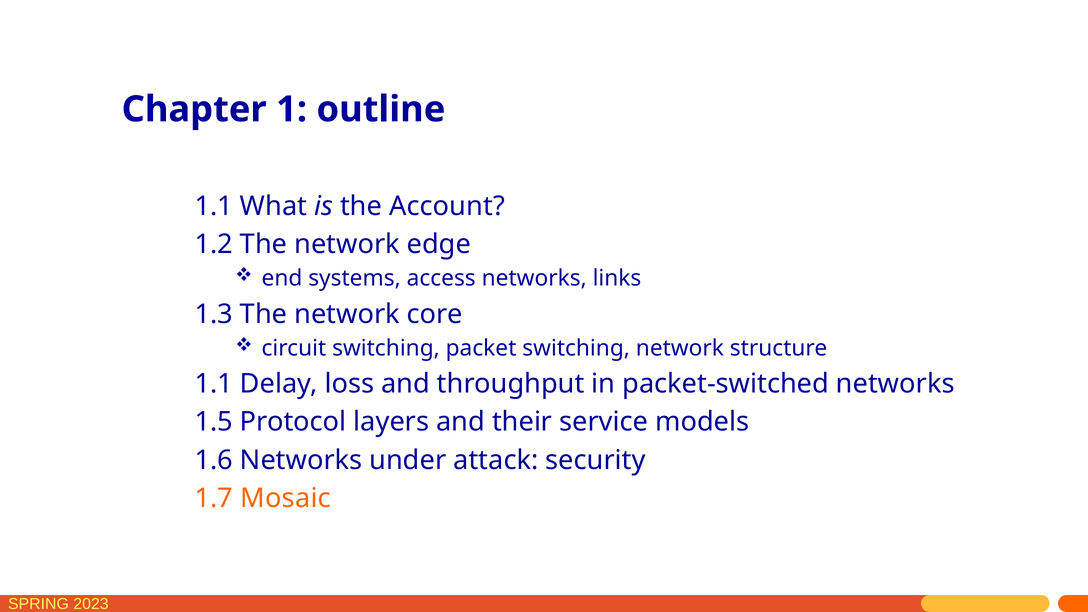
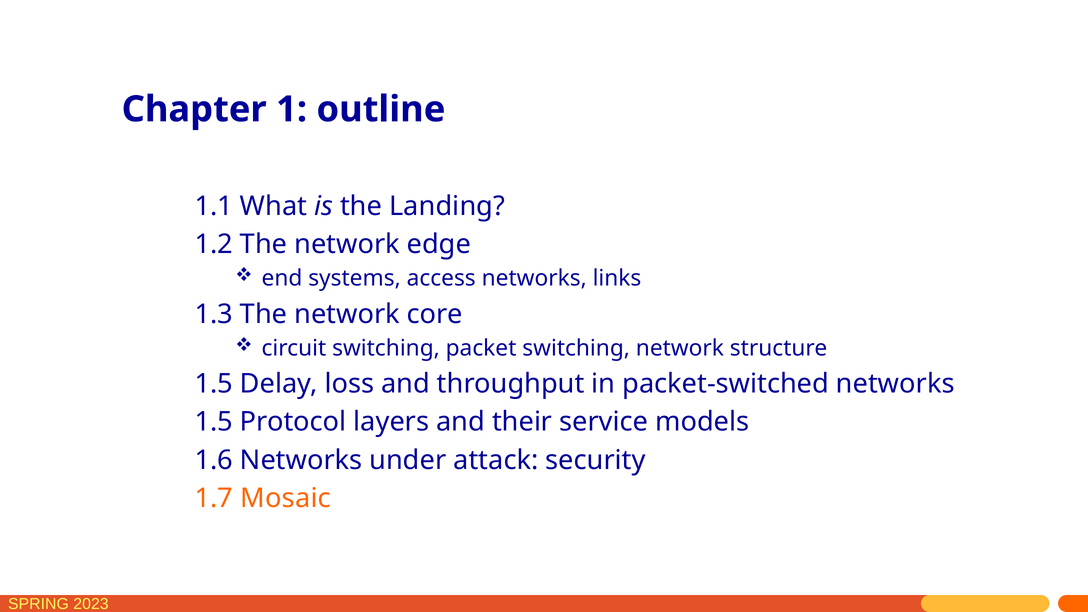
Account: Account -> Landing
1.1 at (214, 384): 1.1 -> 1.5
